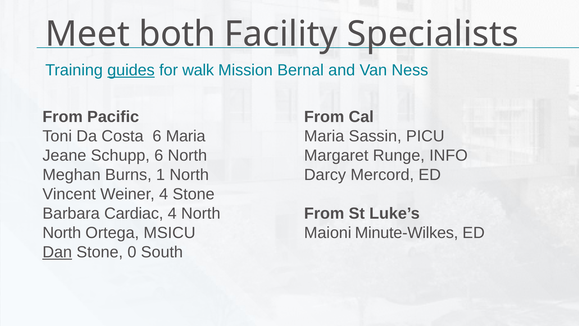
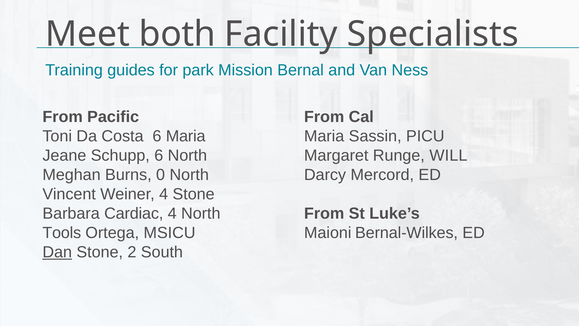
guides underline: present -> none
walk: walk -> park
INFO: INFO -> WILL
1: 1 -> 0
North at (62, 233): North -> Tools
Minute-Wilkes: Minute-Wilkes -> Bernal-Wilkes
0: 0 -> 2
